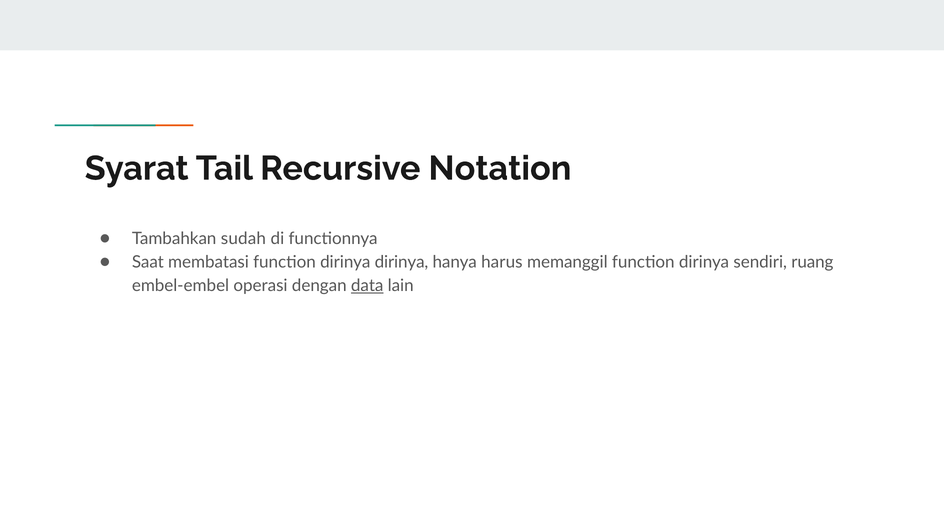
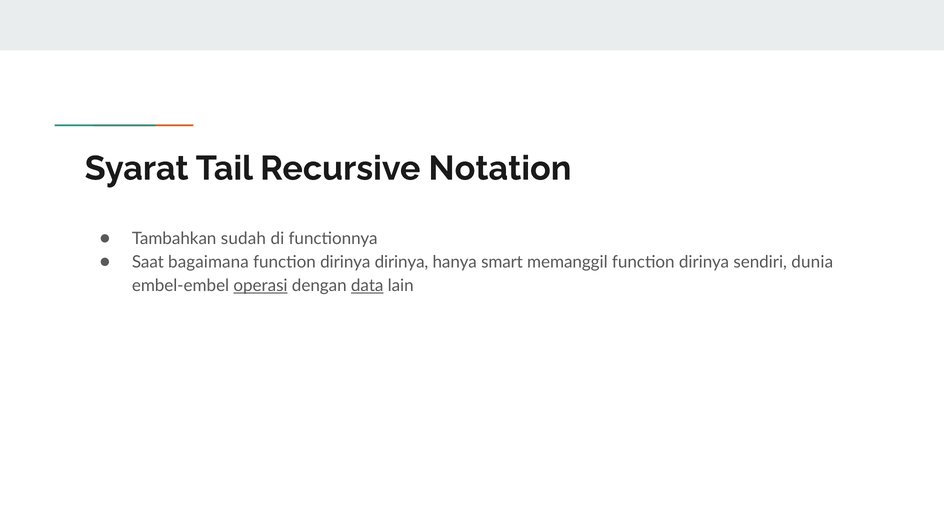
membatasi: membatasi -> bagaimana
harus: harus -> smart
ruang: ruang -> dunia
operasi underline: none -> present
